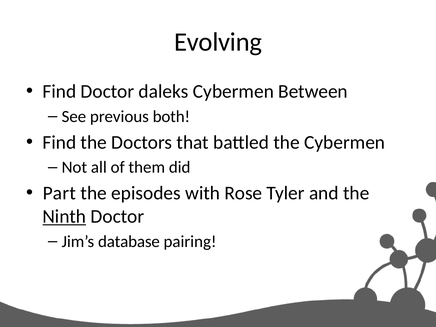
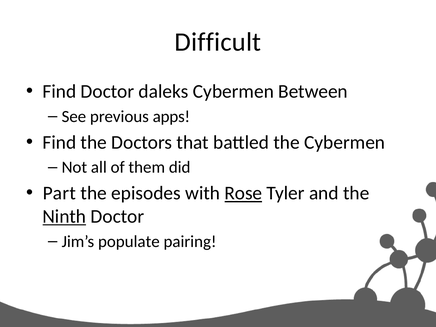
Evolving: Evolving -> Difficult
both: both -> apps
Rose underline: none -> present
database: database -> populate
